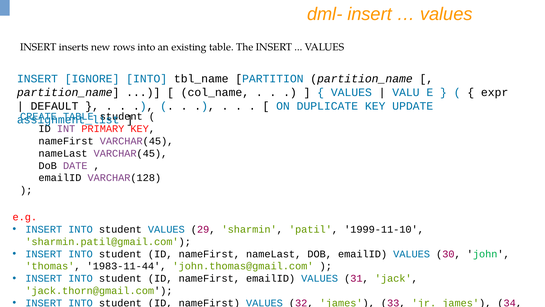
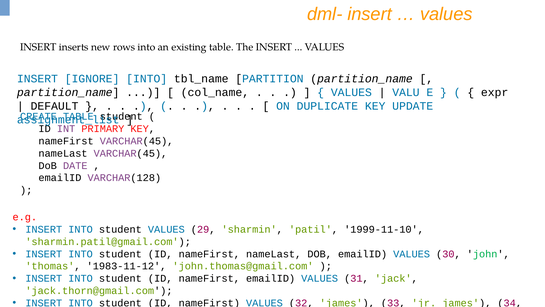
1983-11-44: 1983-11-44 -> 1983-11-12
